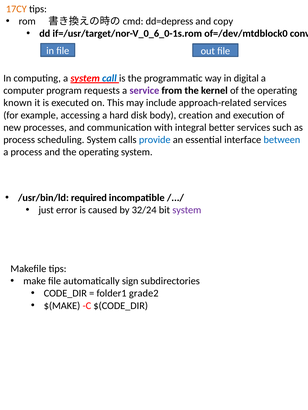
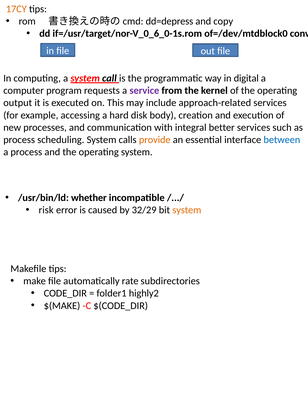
call colour: blue -> black
known: known -> output
provide colour: blue -> orange
required: required -> whether
just: just -> risk
32/24: 32/24 -> 32/29
system at (187, 210) colour: purple -> orange
sign: sign -> rate
grade2: grade2 -> highly2
